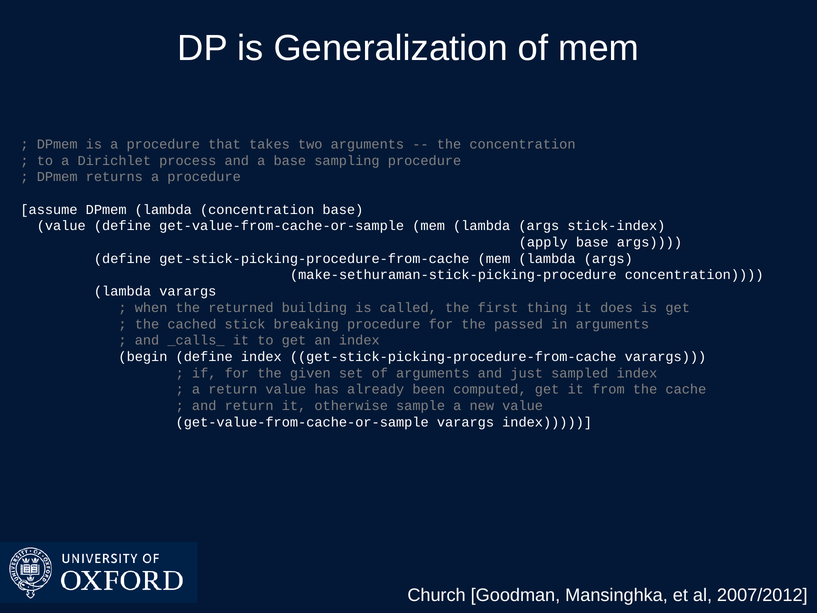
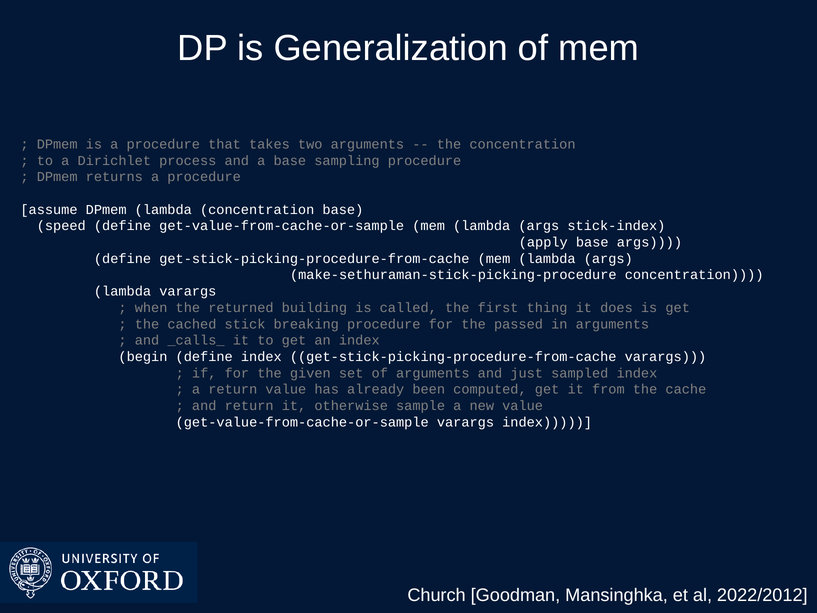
value at (61, 226): value -> speed
2007/2012: 2007/2012 -> 2022/2012
